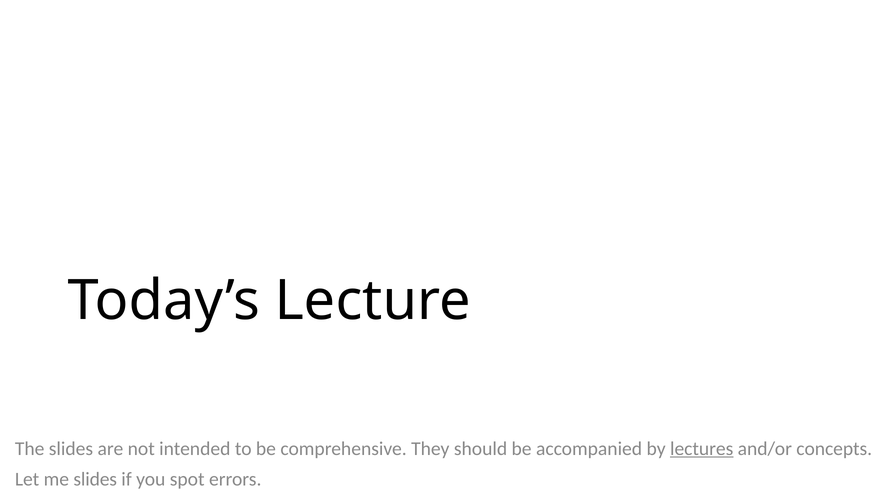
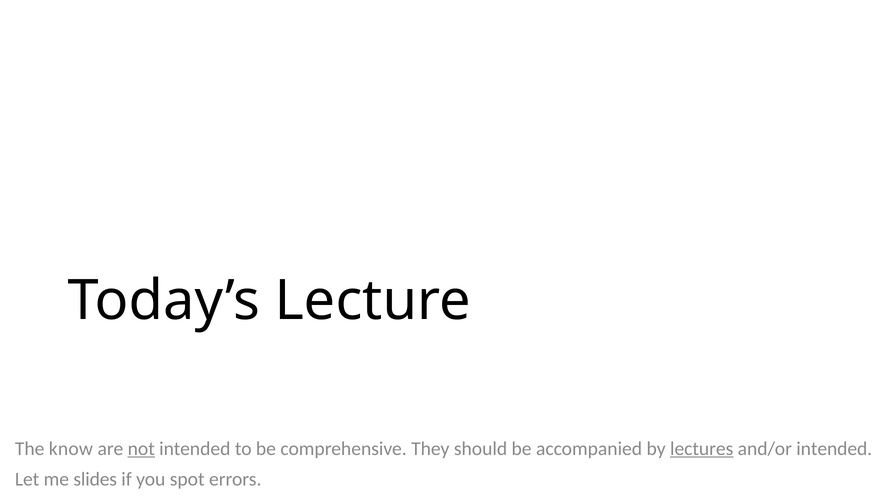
The slides: slides -> know
not underline: none -> present
and/or concepts: concepts -> intended
